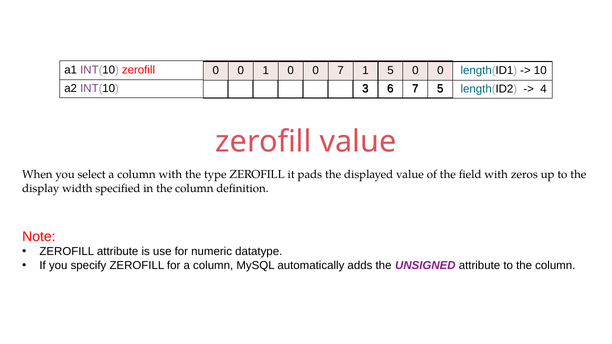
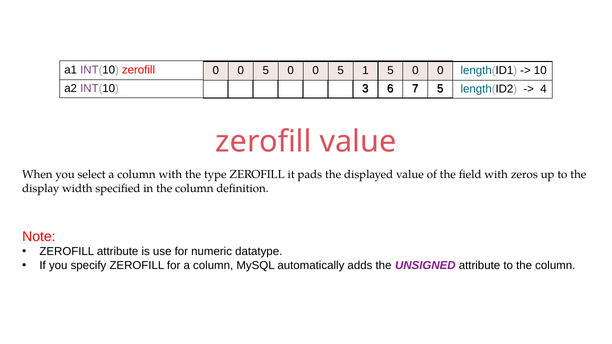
1 at (266, 70): 1 -> 5
7 at (341, 70): 7 -> 5
